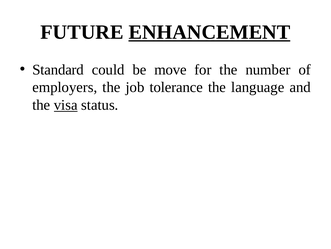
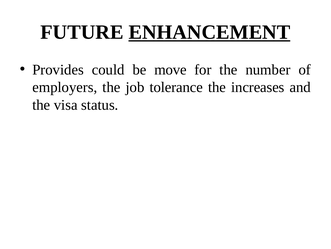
Standard: Standard -> Provides
language: language -> increases
visa underline: present -> none
